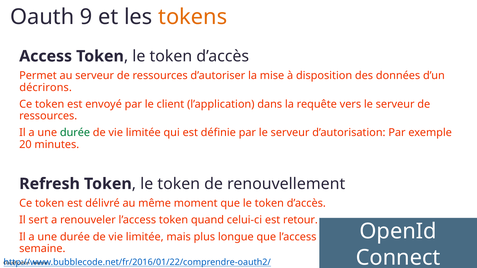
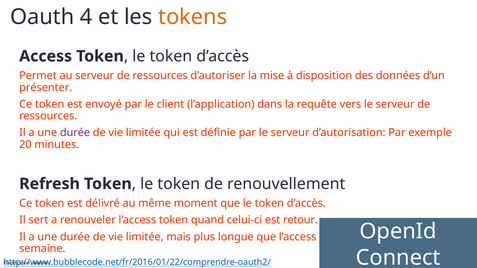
9: 9 -> 4
décrirons: décrirons -> présenter
durée at (75, 133) colour: green -> purple
